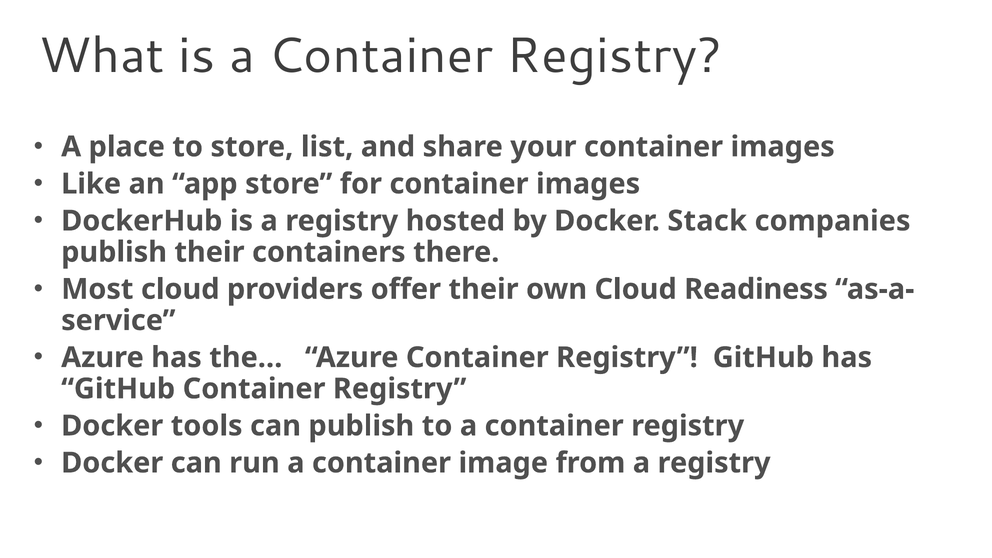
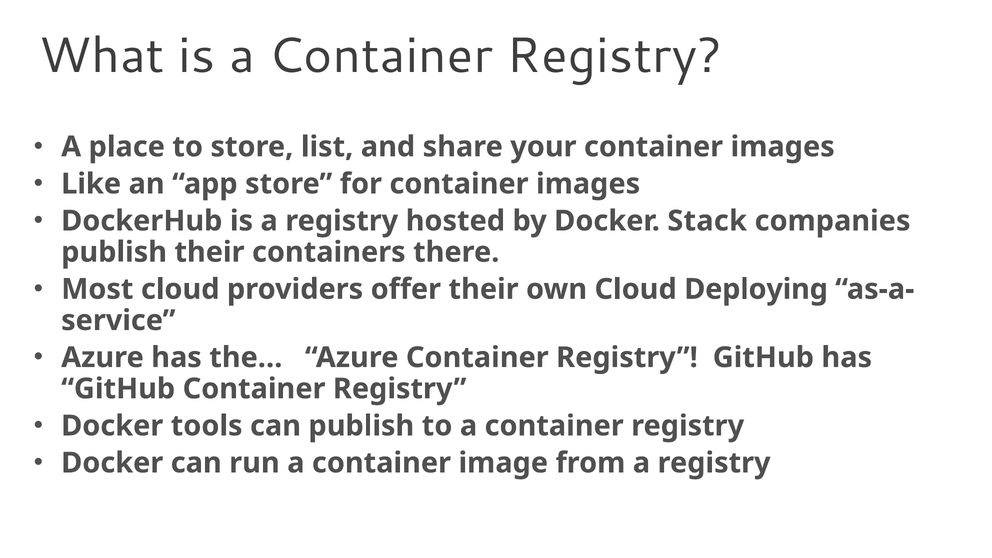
Readiness: Readiness -> Deploying
